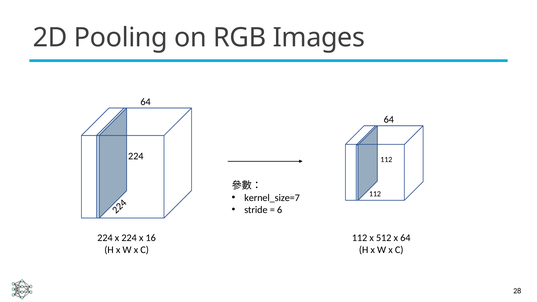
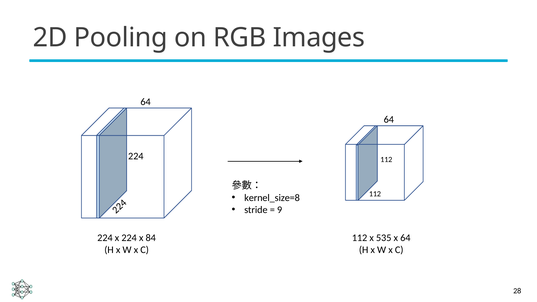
kernel_size=7: kernel_size=7 -> kernel_size=8
6: 6 -> 9
16: 16 -> 84
512: 512 -> 535
